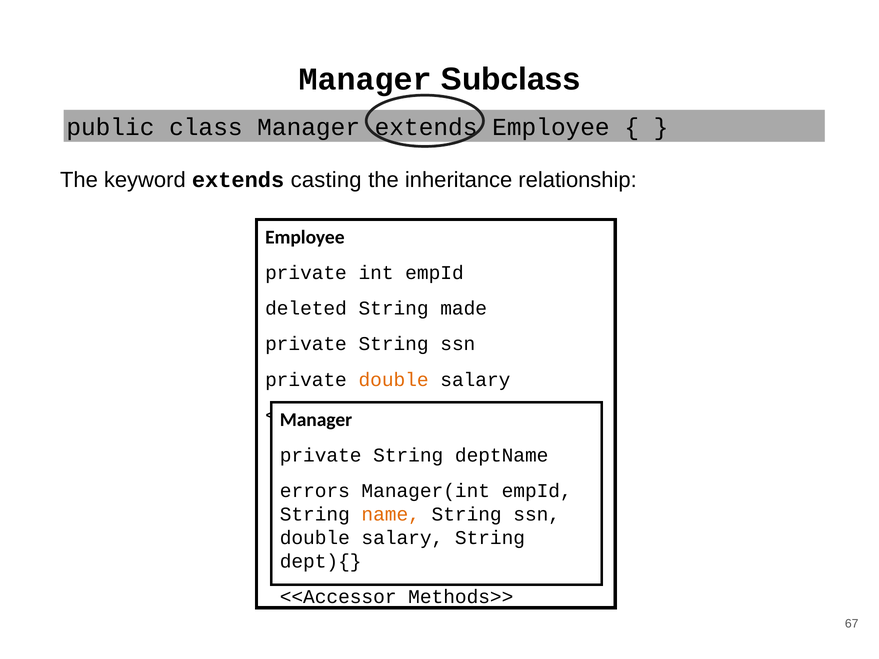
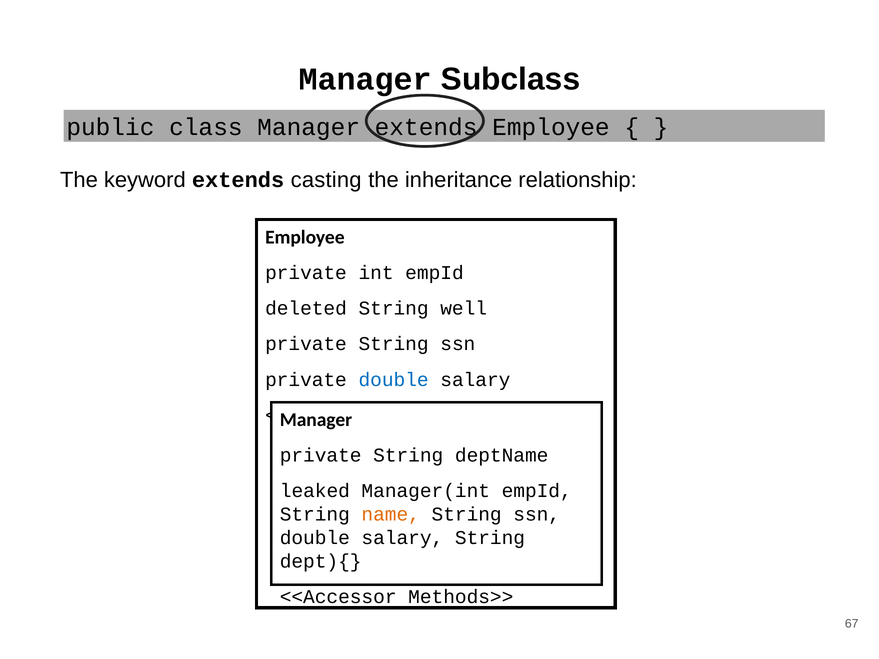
made: made -> well
double at (394, 380) colour: orange -> blue
errors: errors -> leaked
